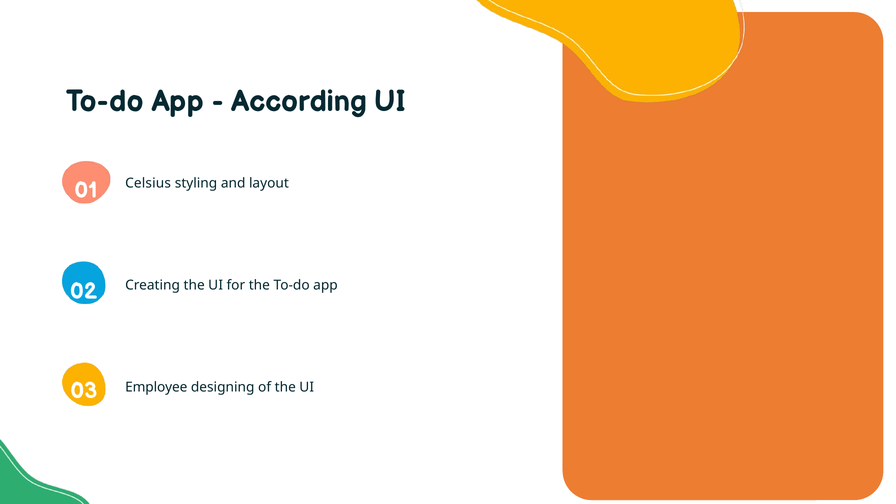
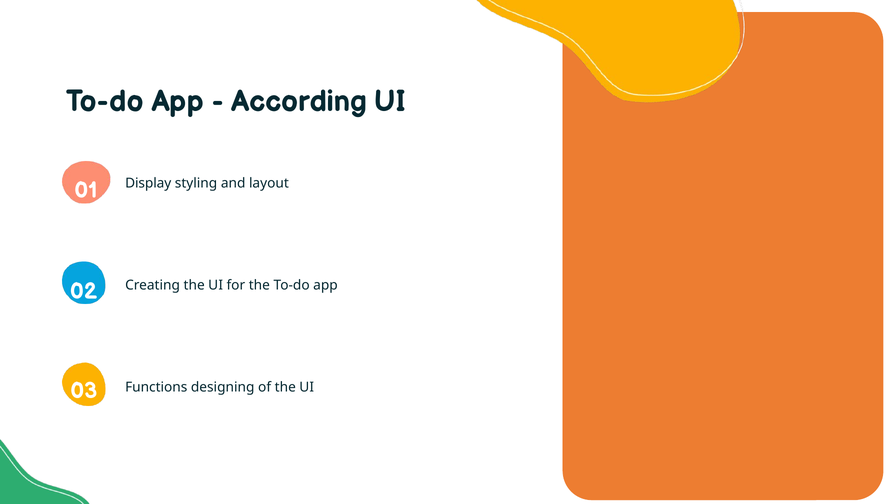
Celsius: Celsius -> Display
Employee: Employee -> Functions
